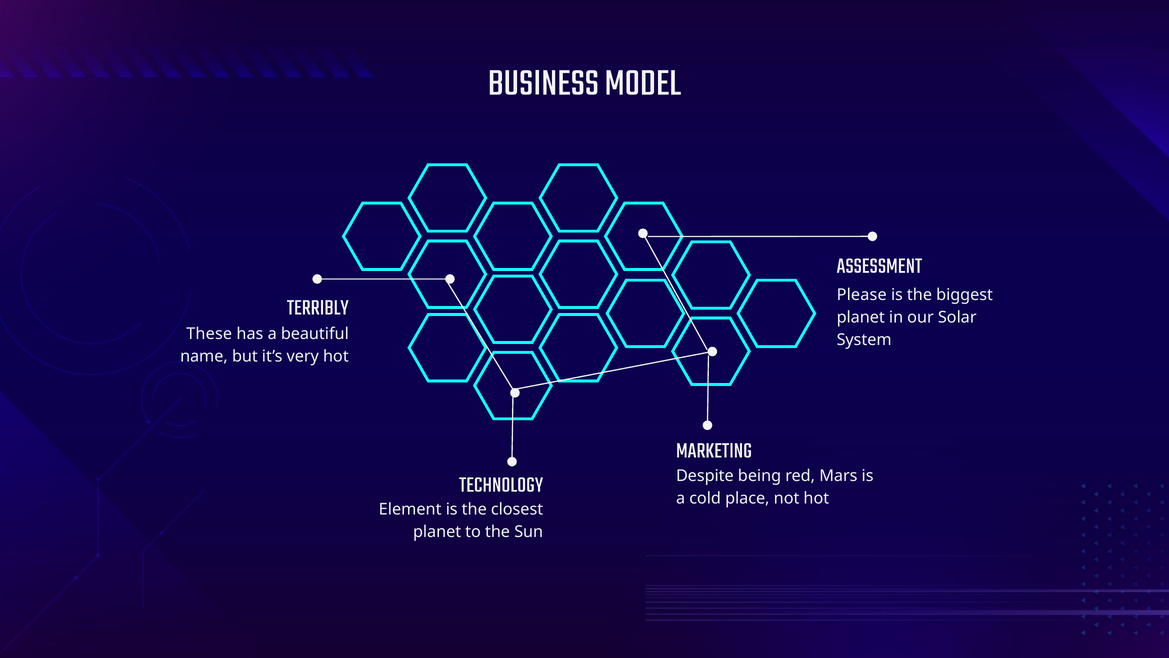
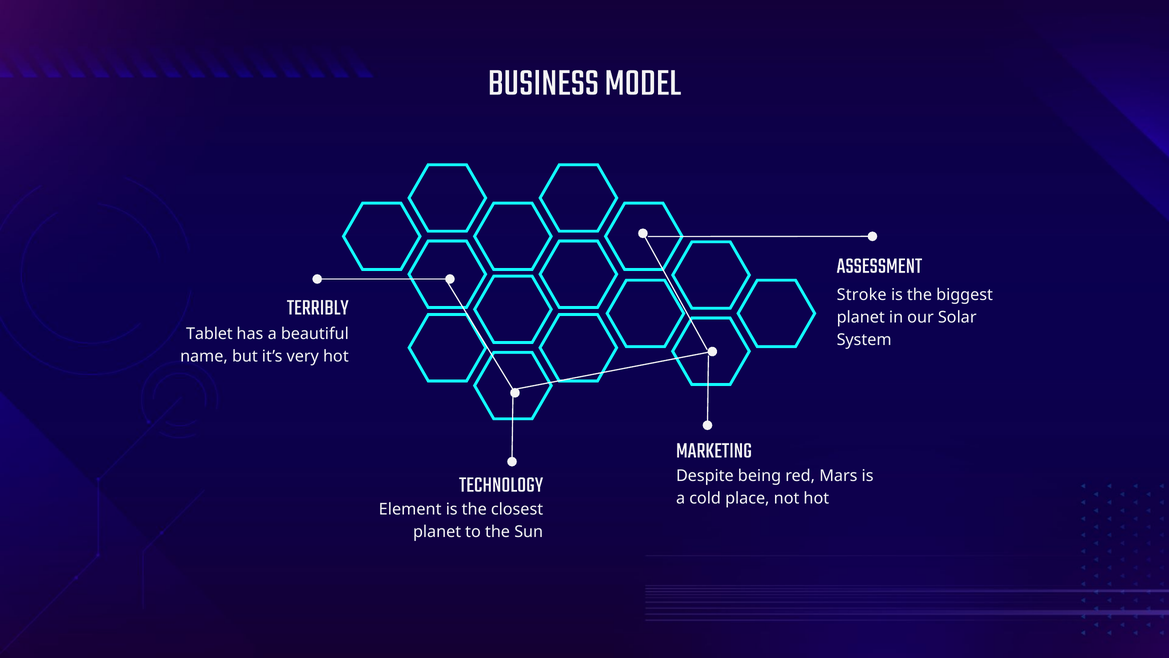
Please: Please -> Stroke
These: These -> Tablet
